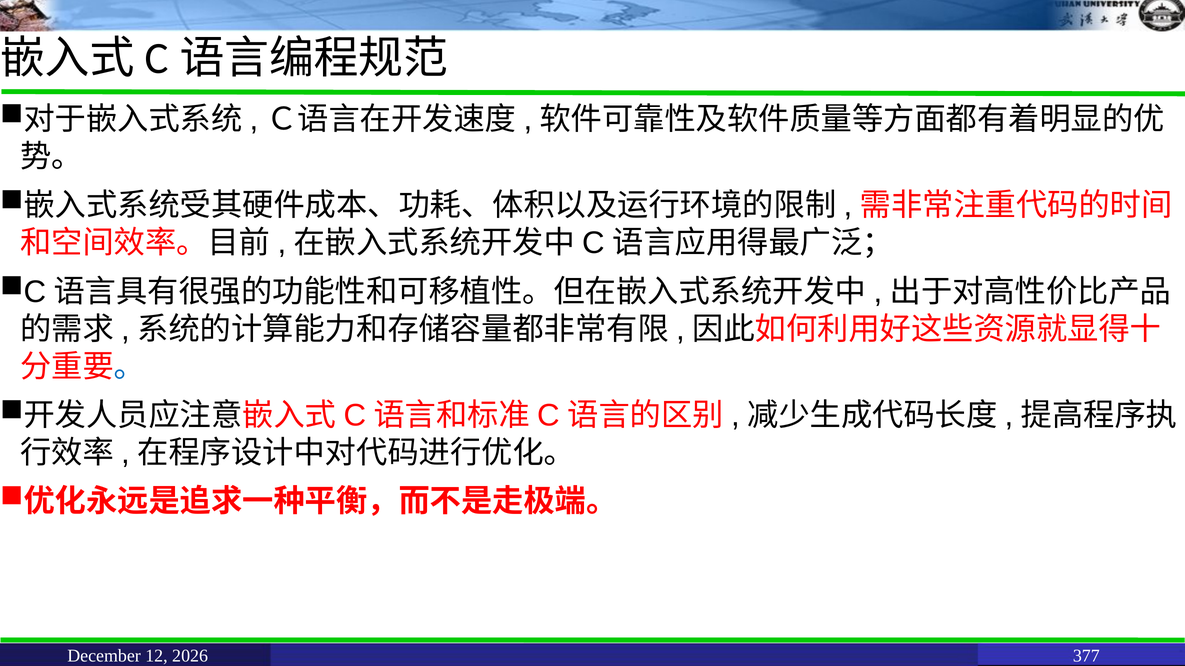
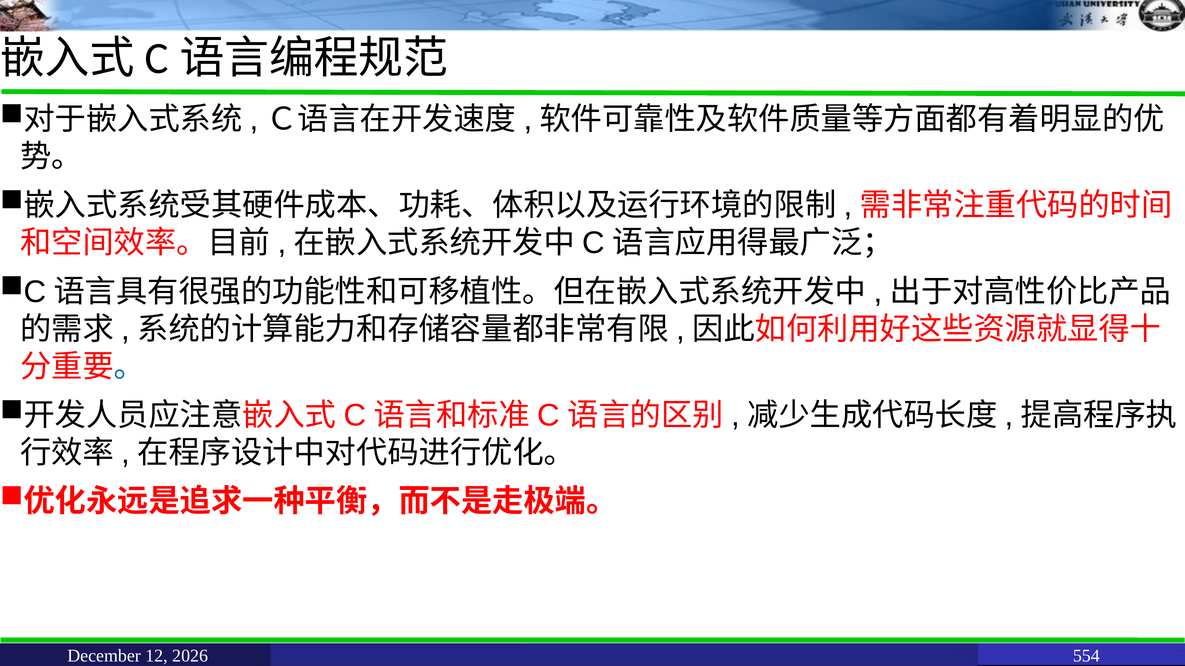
377: 377 -> 554
